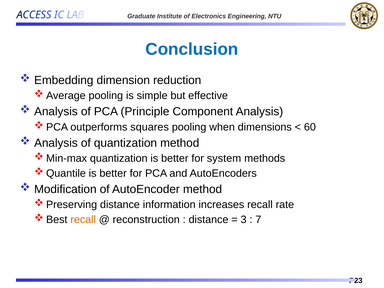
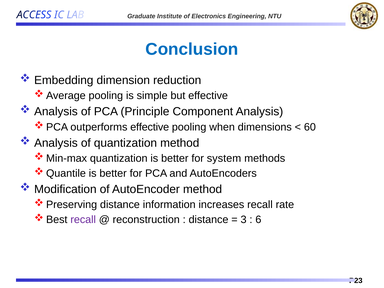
outperforms squares: squares -> effective
recall at (83, 220) colour: orange -> purple
7: 7 -> 6
